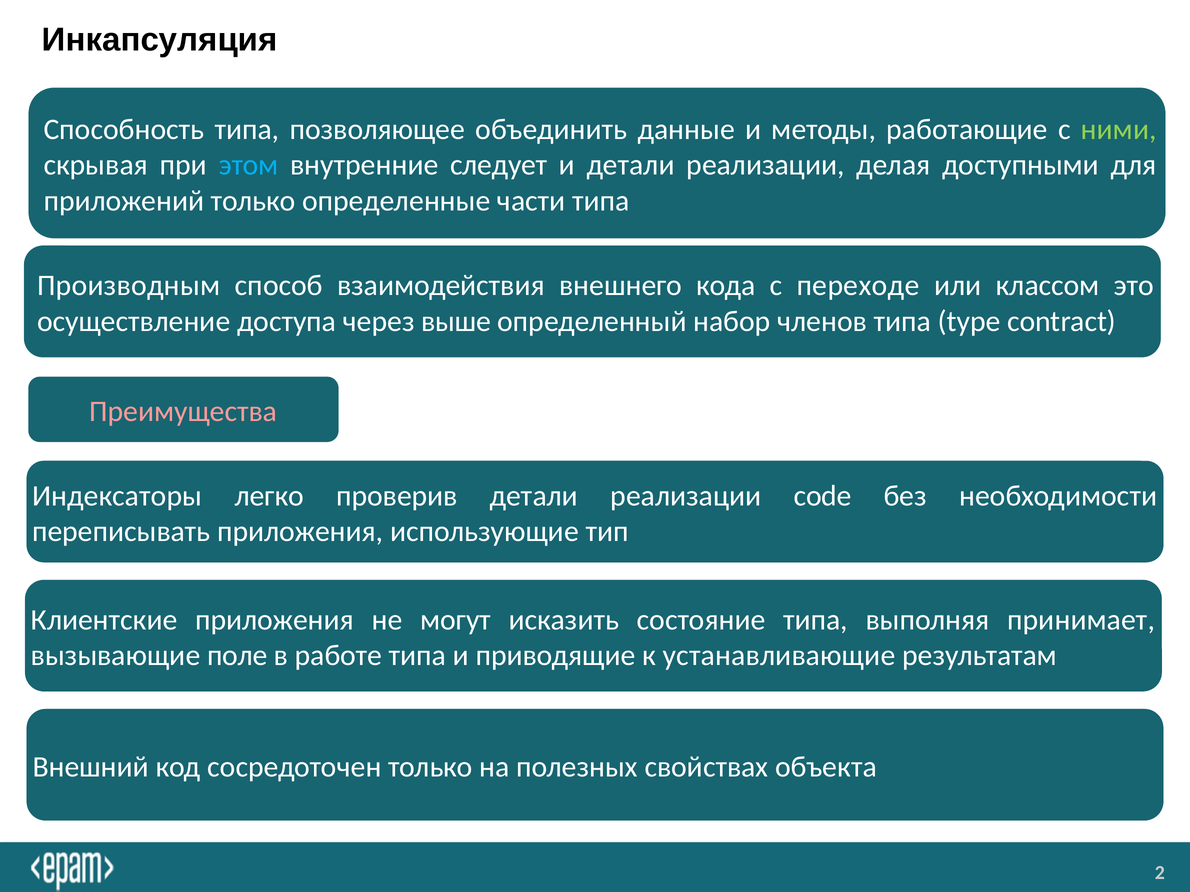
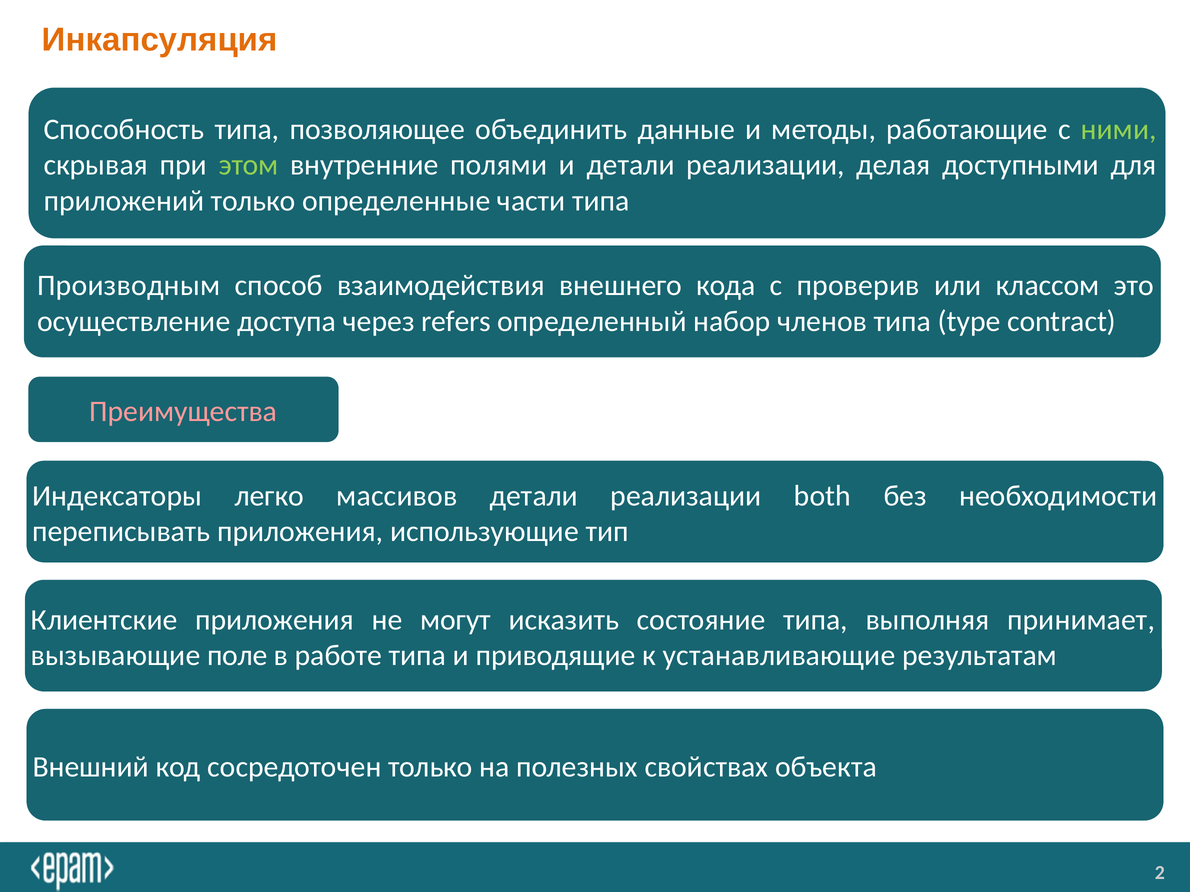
Инкапсуляция colour: black -> orange
этом colour: light blue -> light green
следует: следует -> полями
переходе: переходе -> проверив
выше: выше -> refers
проверив: проверив -> массивов
code: code -> both
